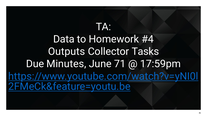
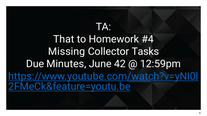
Data: Data -> That
Outputs: Outputs -> Missing
71: 71 -> 42
17:59pm: 17:59pm -> 12:59pm
